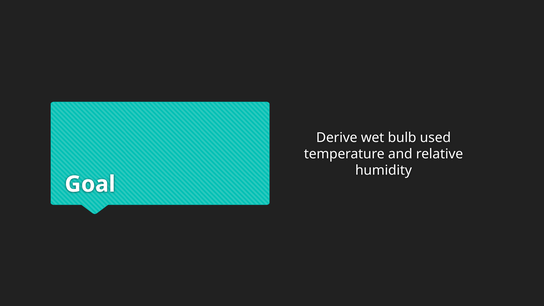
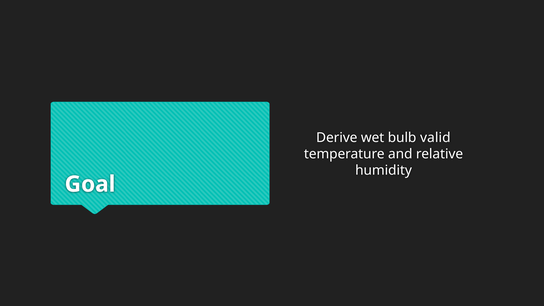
used: used -> valid
